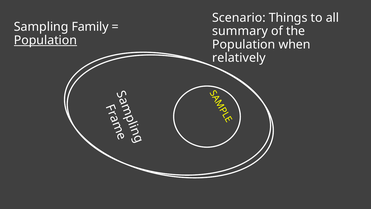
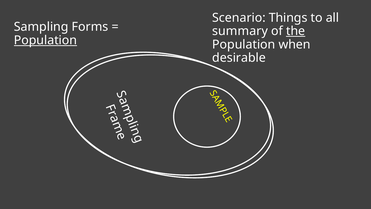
Family: Family -> Forms
the underline: none -> present
relatively: relatively -> desirable
